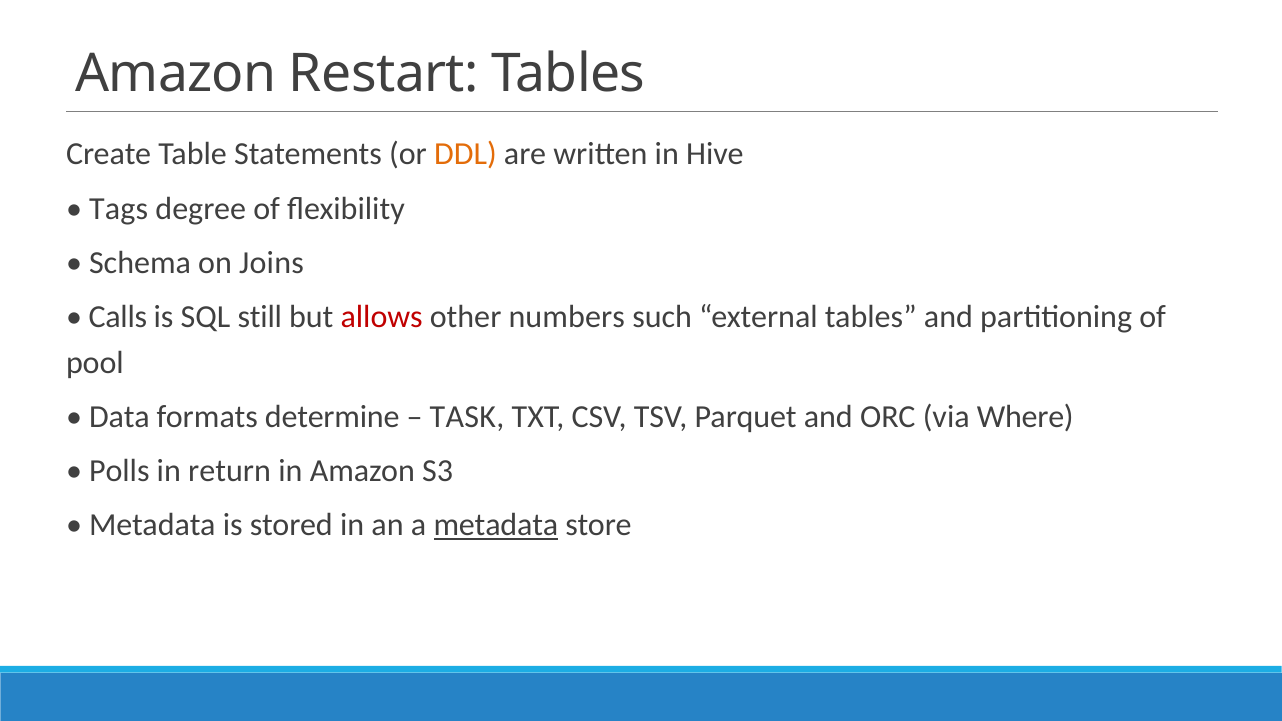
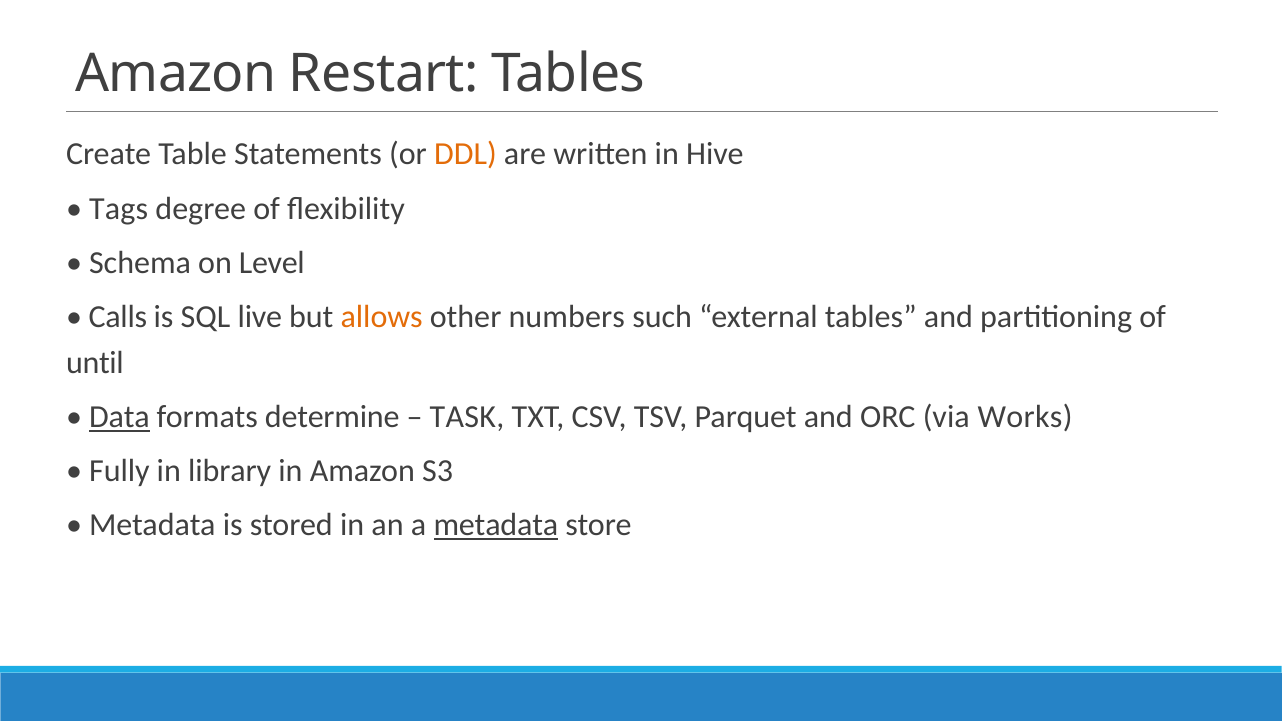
Joins: Joins -> Level
still: still -> live
allows colour: red -> orange
pool: pool -> until
Data underline: none -> present
Where: Where -> Works
Polls: Polls -> Fully
return: return -> library
